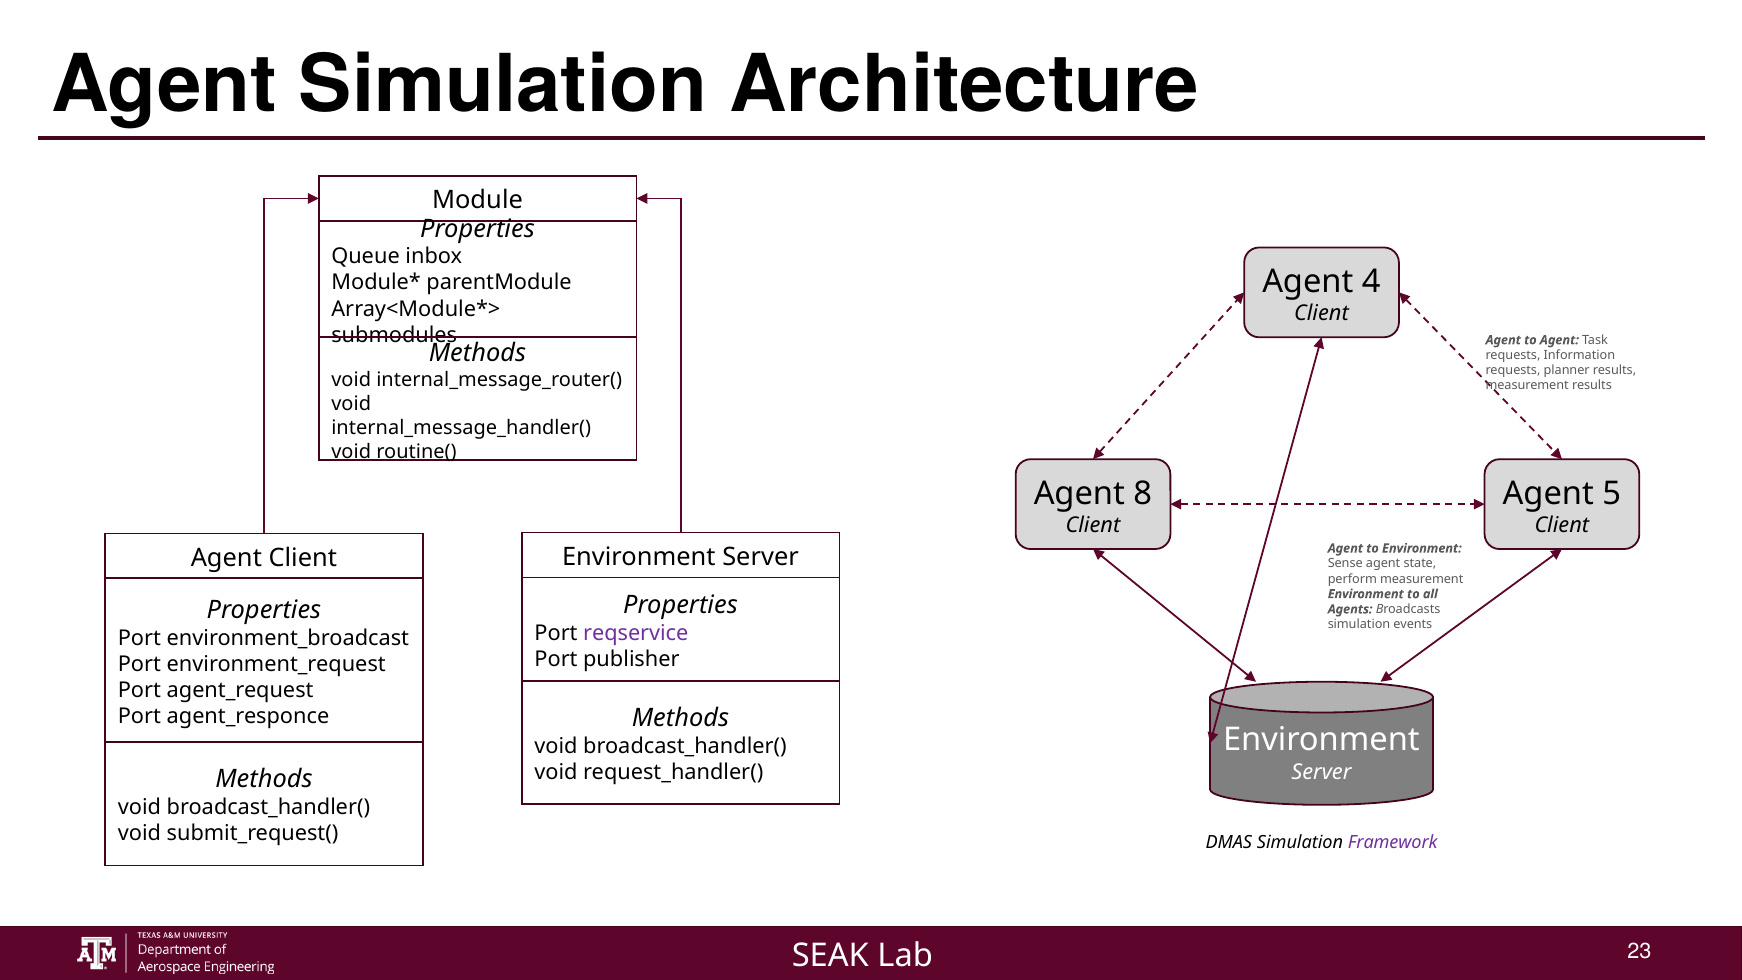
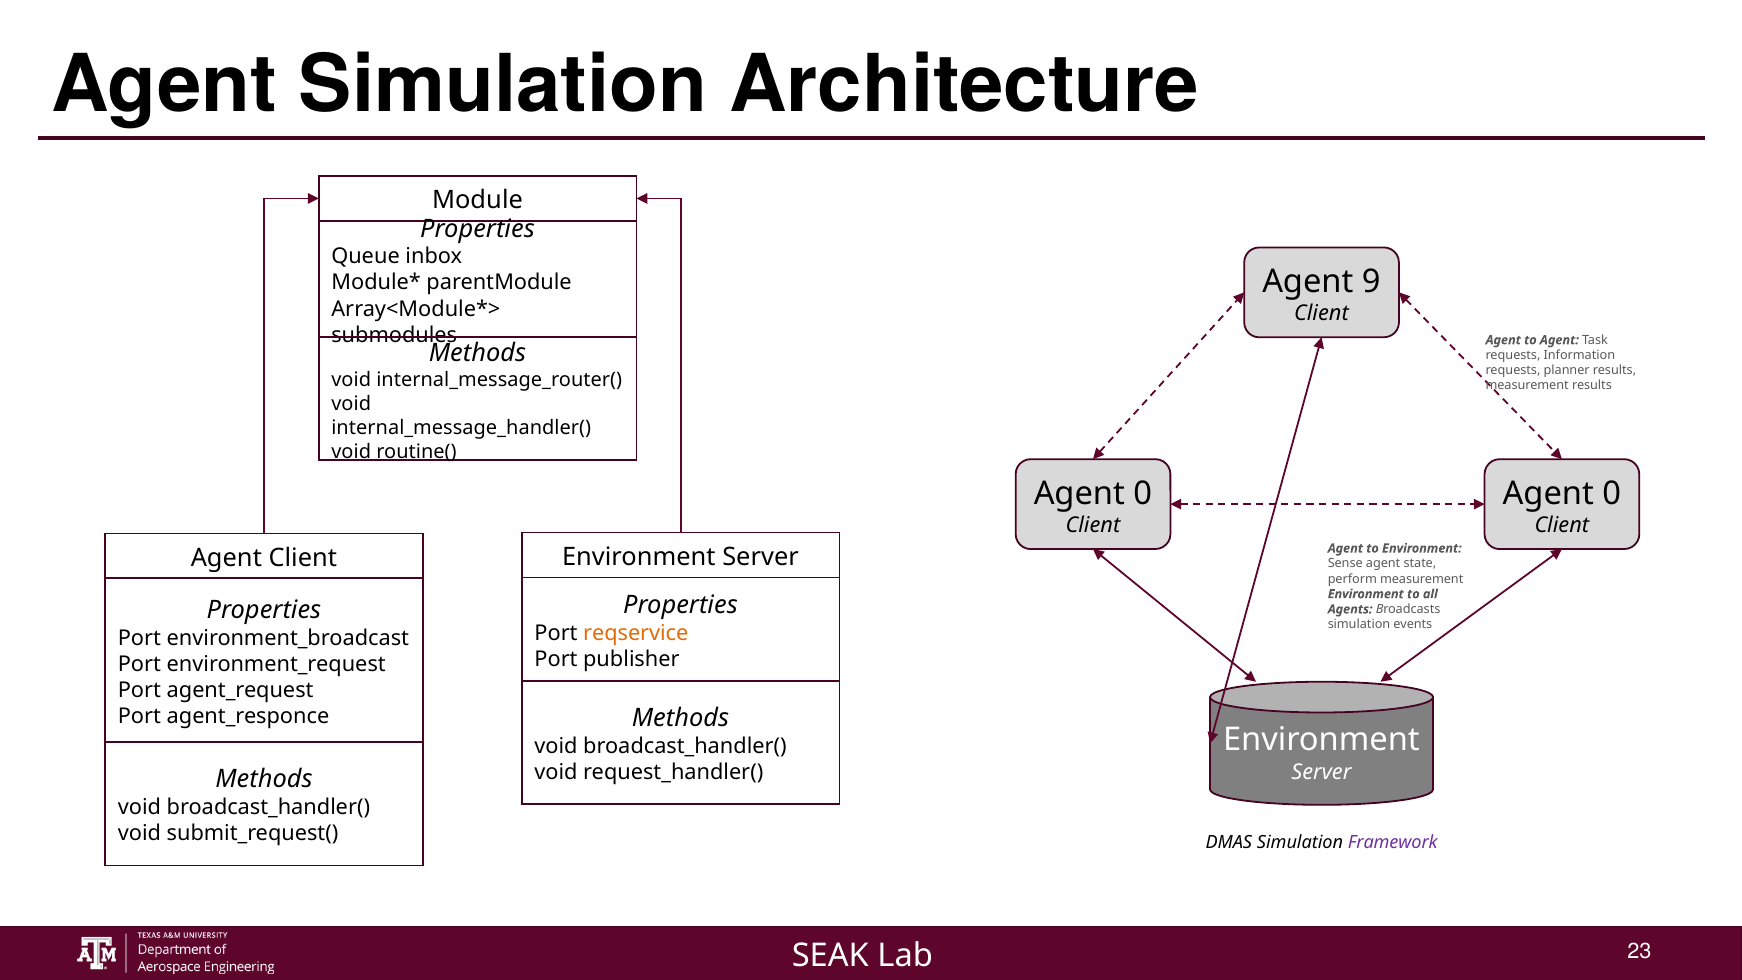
4: 4 -> 9
8 at (1143, 493): 8 -> 0
5 at (1612, 493): 5 -> 0
reqservice colour: purple -> orange
